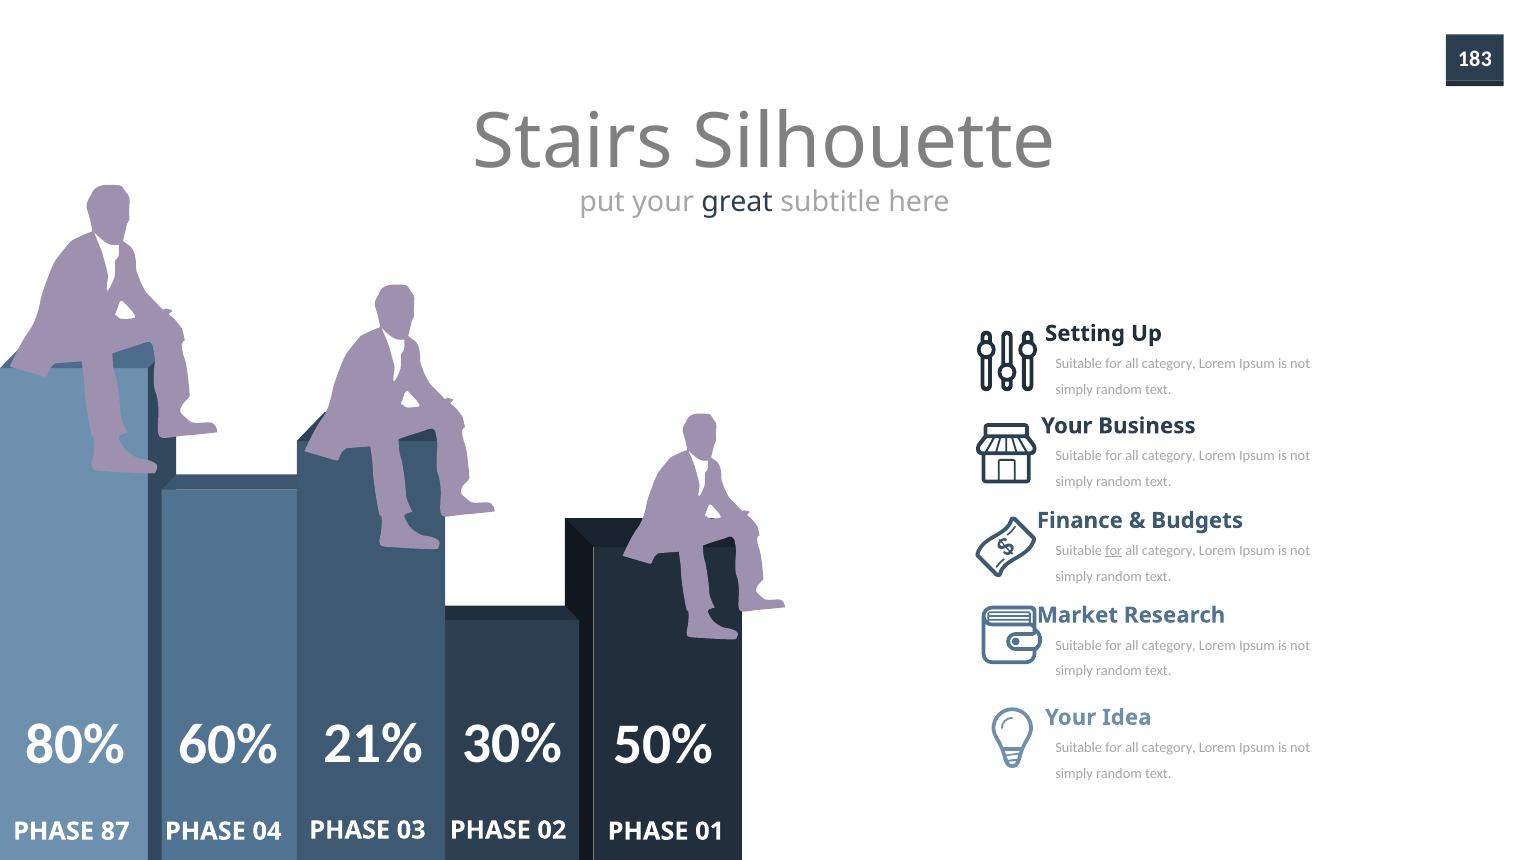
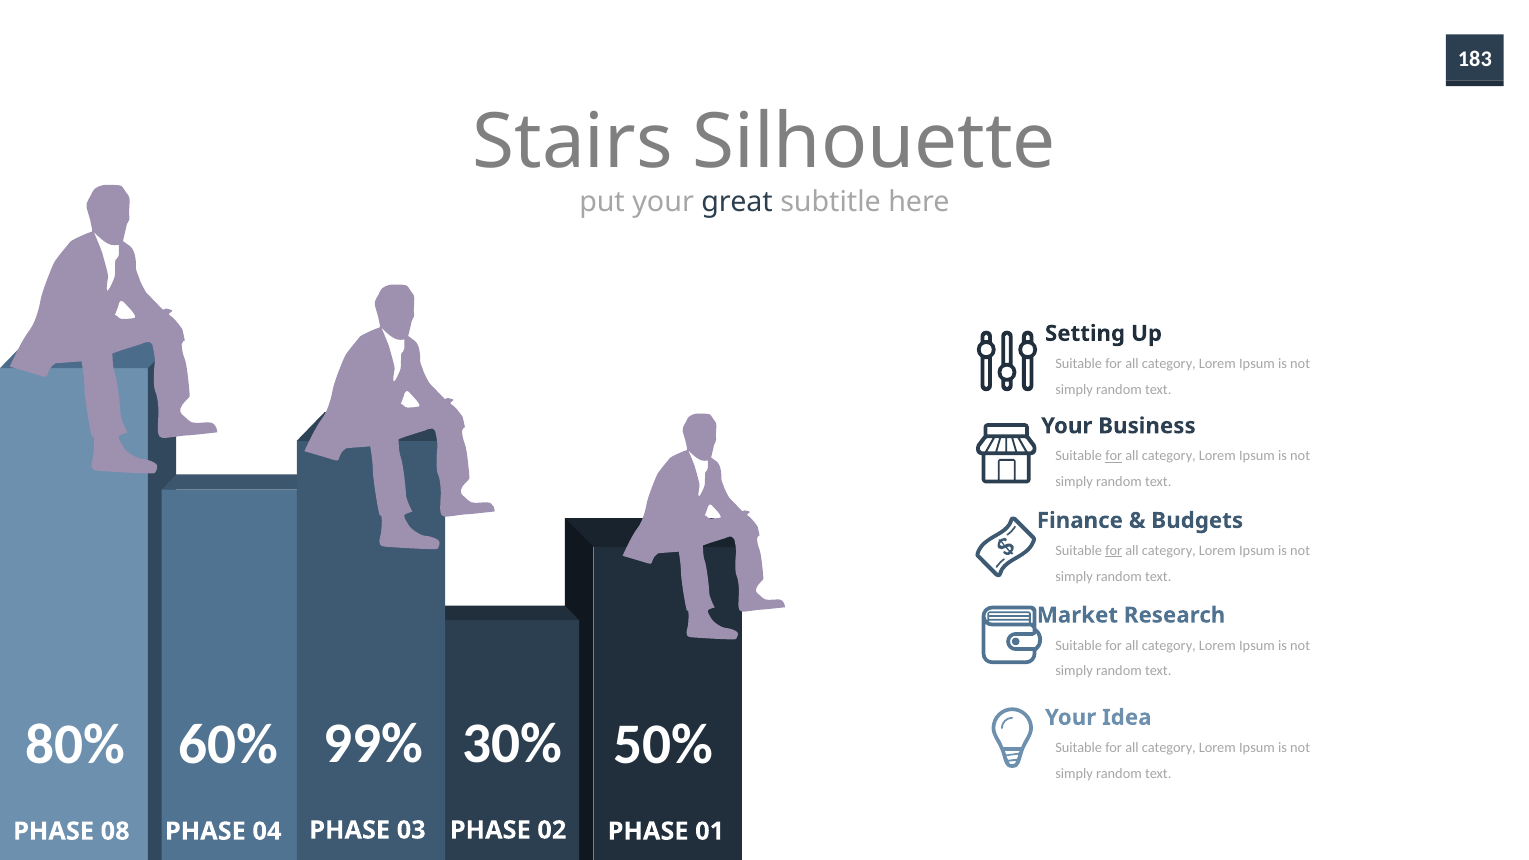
for at (1114, 456) underline: none -> present
21%: 21% -> 99%
87: 87 -> 08
